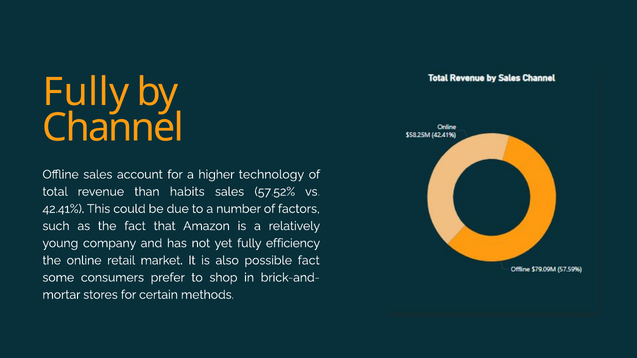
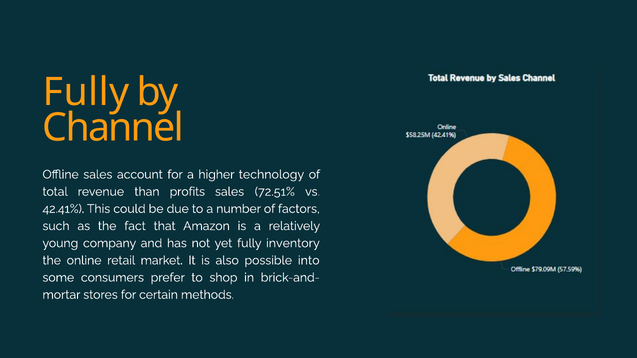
habits: habits -> profits
57.52%: 57.52% -> 72.51%
efficiency: efficiency -> inventory
possible fact: fact -> into
